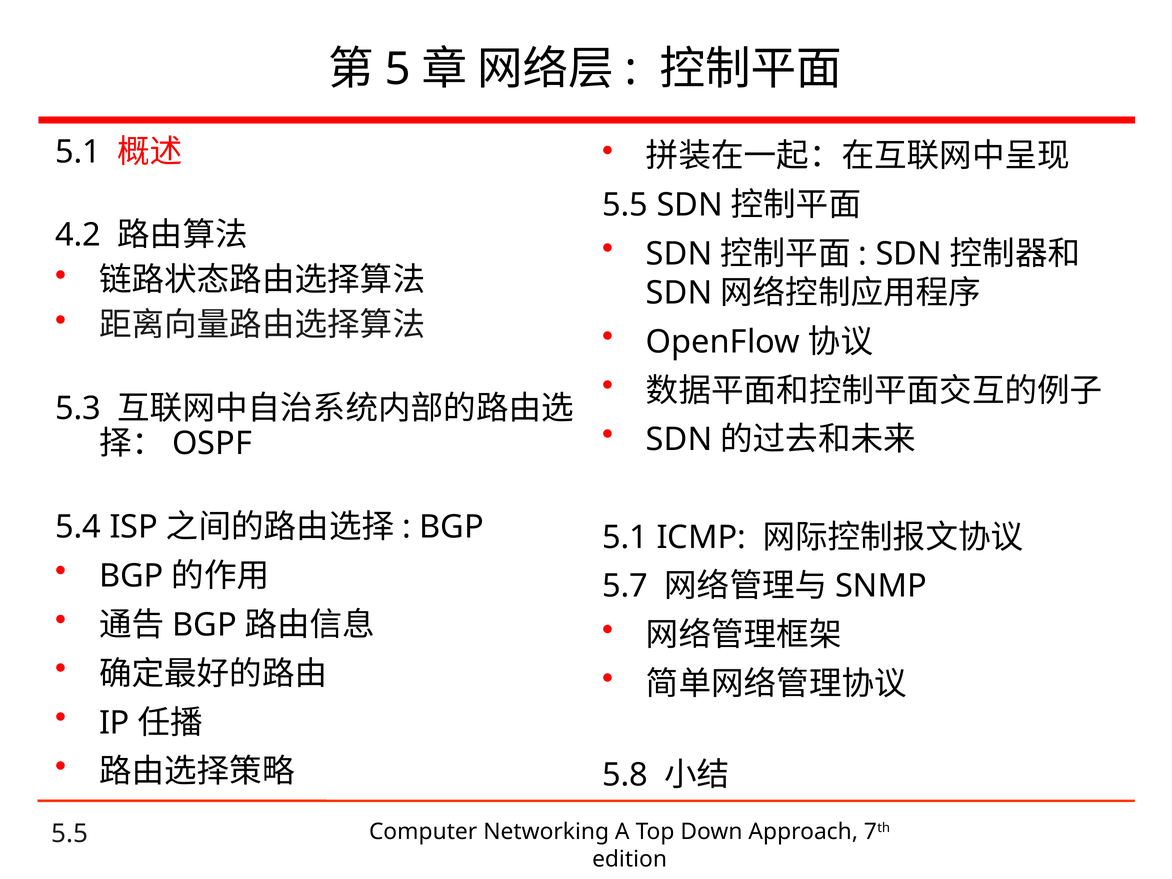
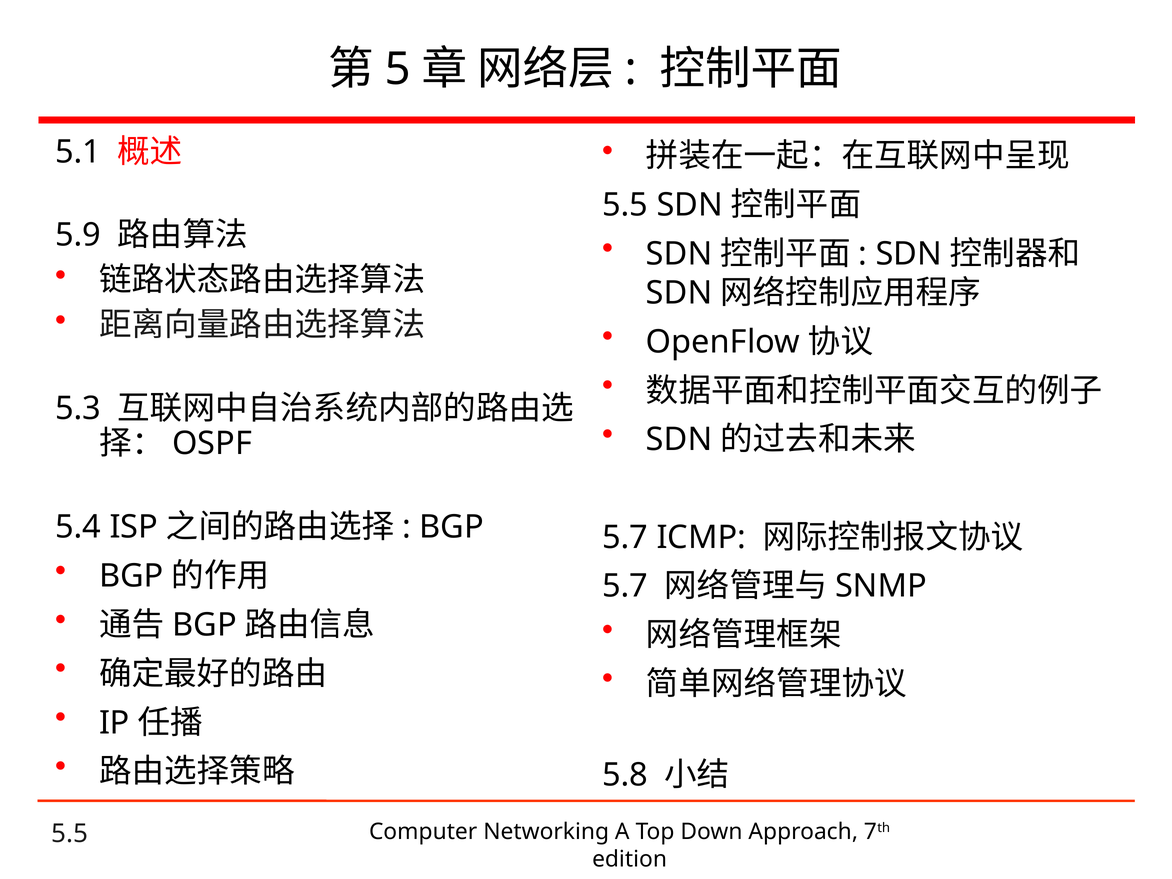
4.2: 4.2 -> 5.9
5.1 at (625, 537): 5.1 -> 5.7
